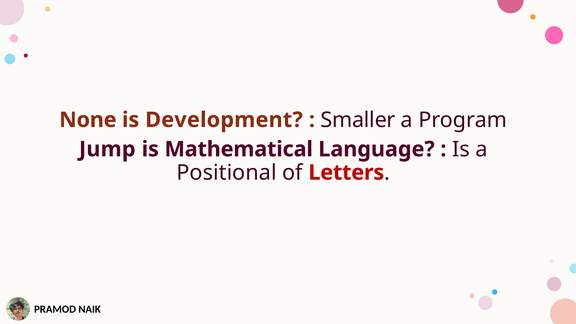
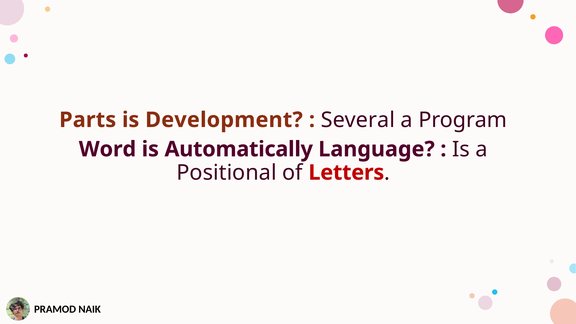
None: None -> Parts
Smaller: Smaller -> Several
Jump: Jump -> Word
Mathematical: Mathematical -> Automatically
